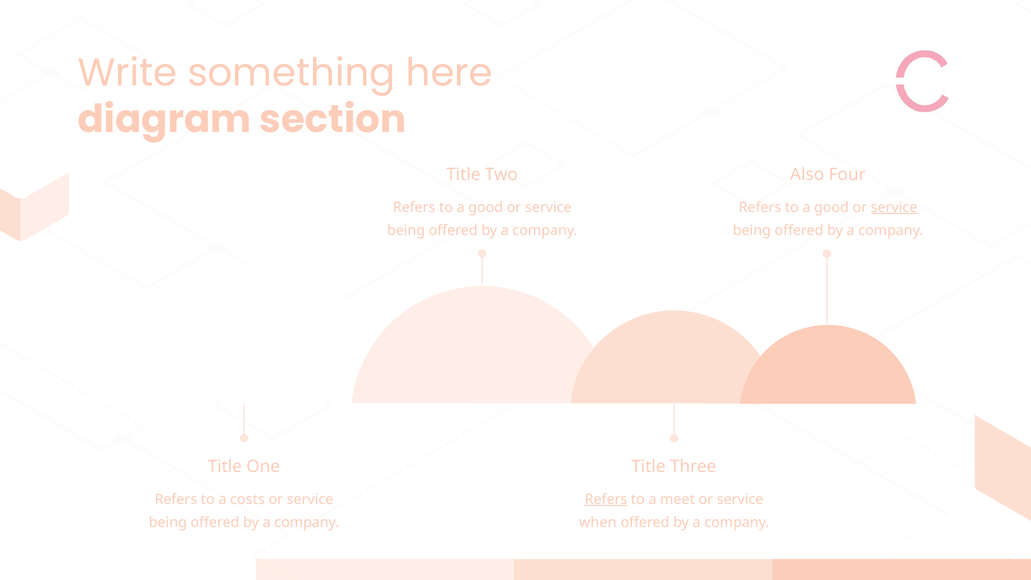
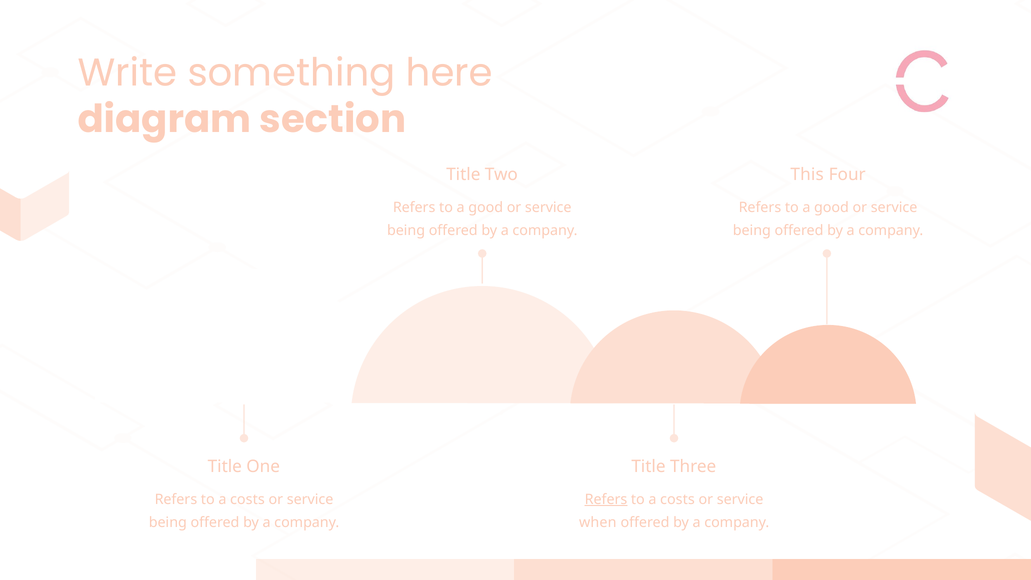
Also: Also -> This
service at (894, 207) underline: present -> none
meet at (677, 499): meet -> costs
